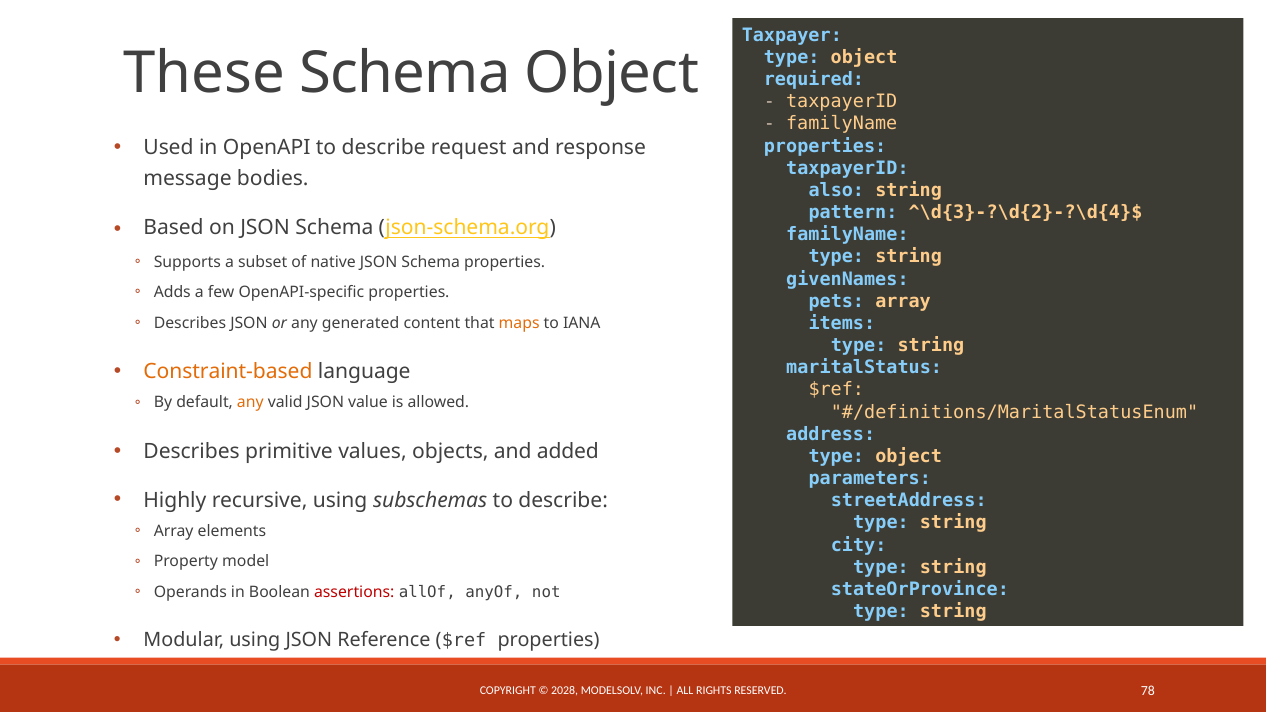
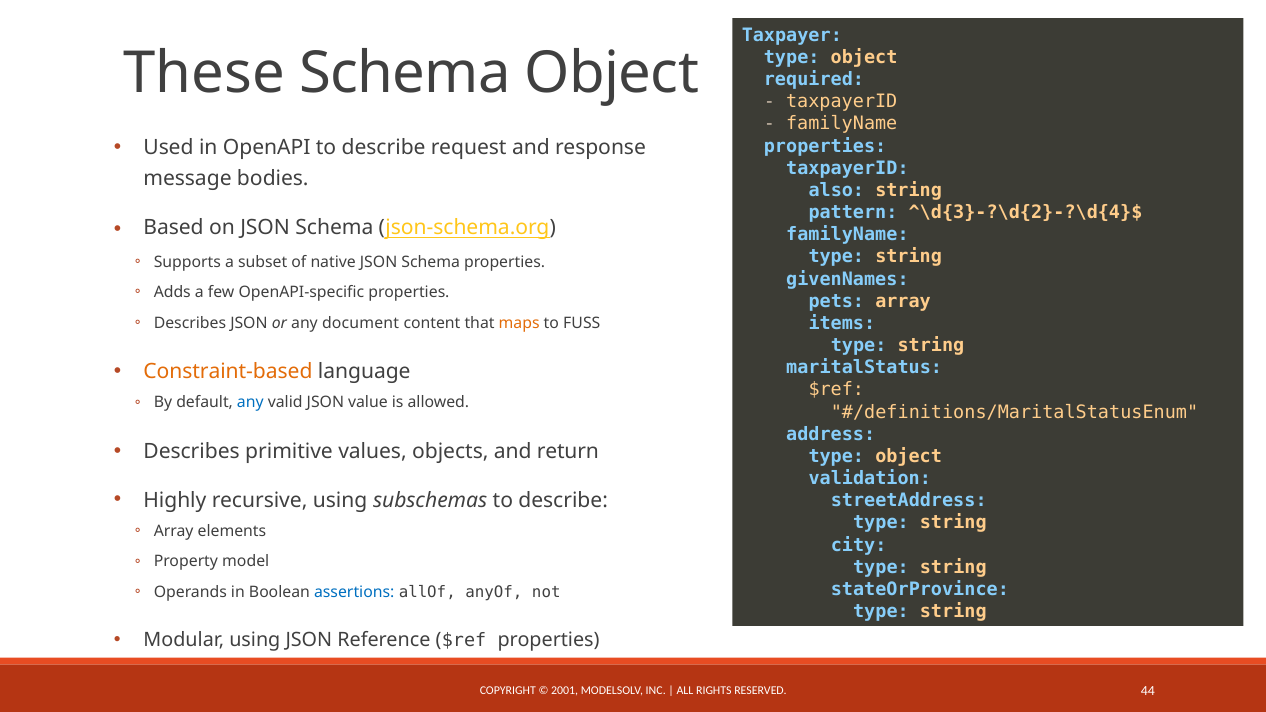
generated: generated -> document
IANA: IANA -> FUSS
any at (250, 403) colour: orange -> blue
added: added -> return
parameters: parameters -> validation
assertions colour: red -> blue
2028: 2028 -> 2001
78: 78 -> 44
